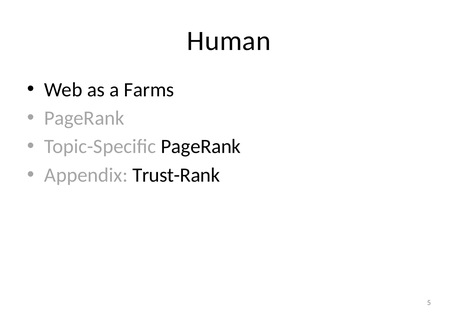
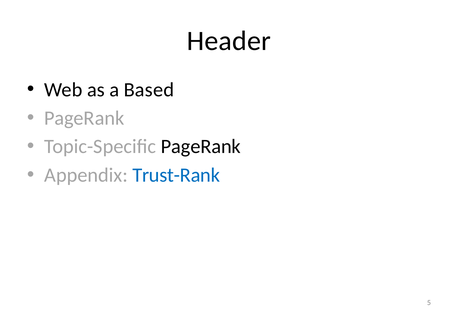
Human: Human -> Header
Farms: Farms -> Based
Trust-Rank colour: black -> blue
